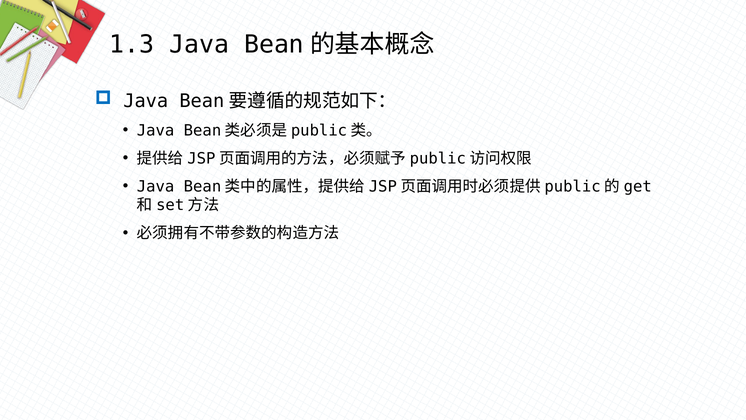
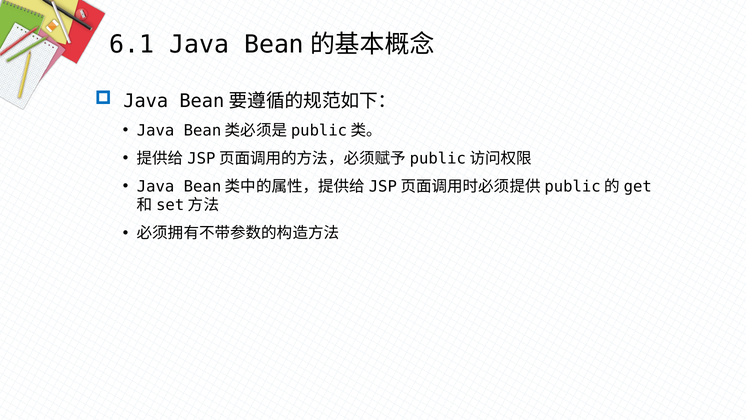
1.3: 1.3 -> 6.1
